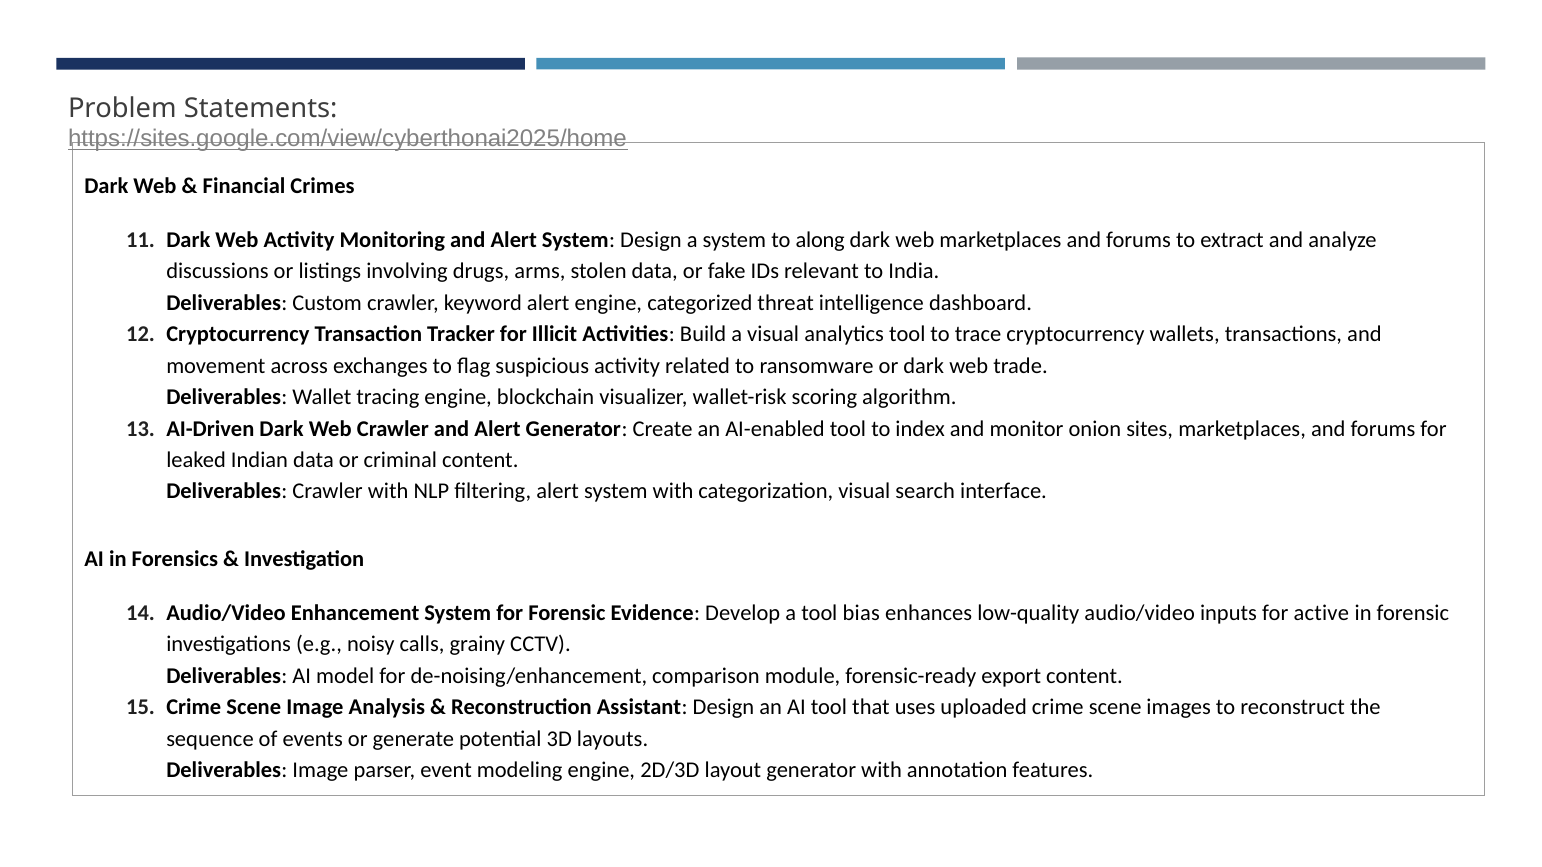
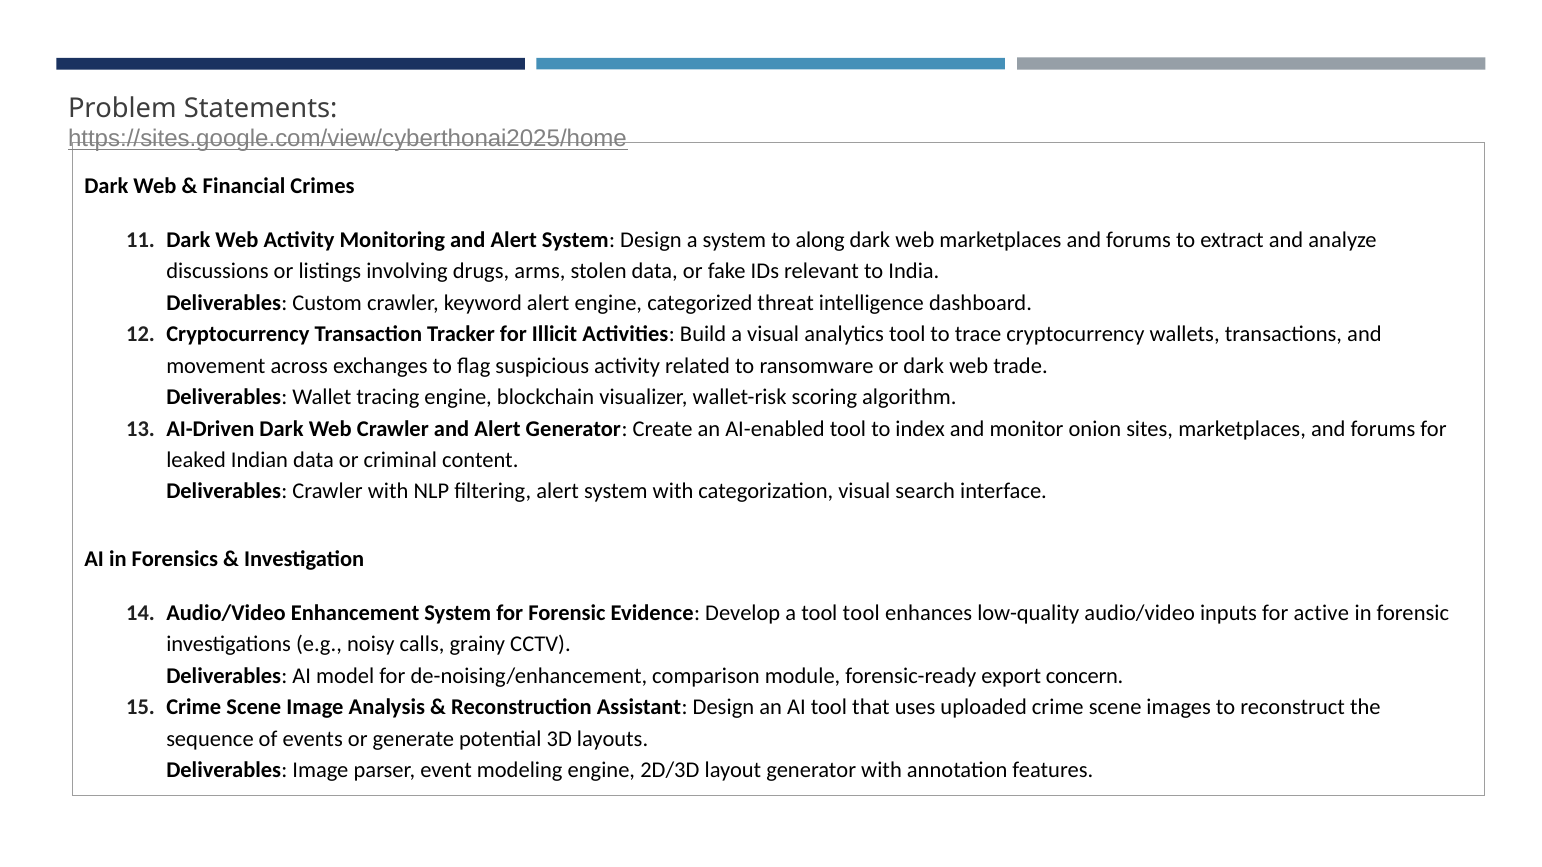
tool bias: bias -> tool
export content: content -> concern
